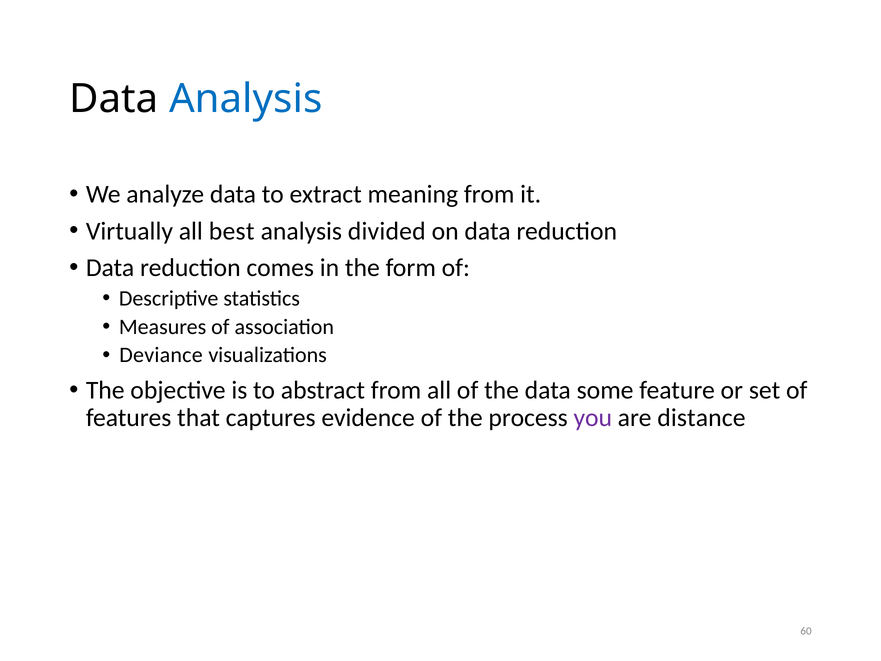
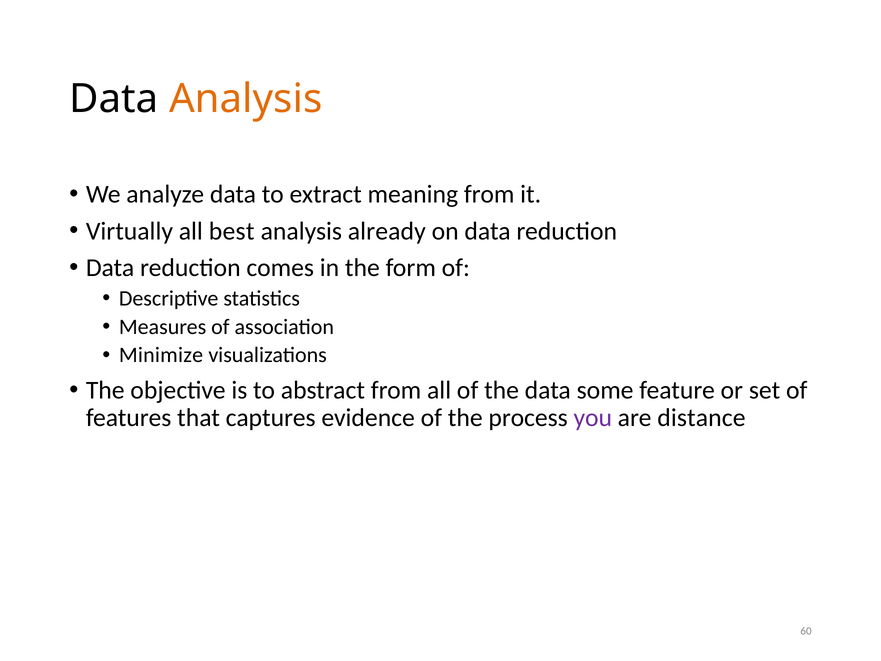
Analysis at (246, 99) colour: blue -> orange
divided: divided -> already
Deviance: Deviance -> Minimize
